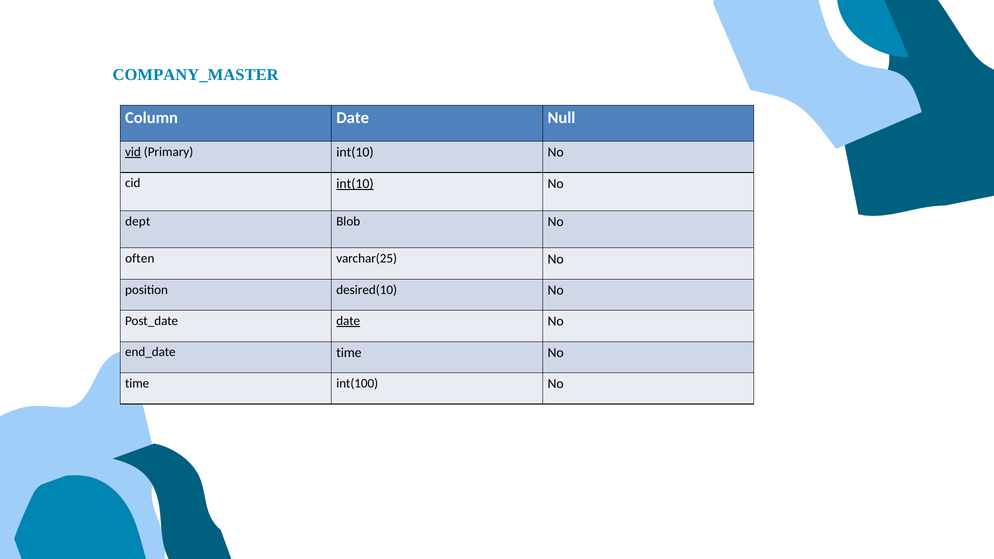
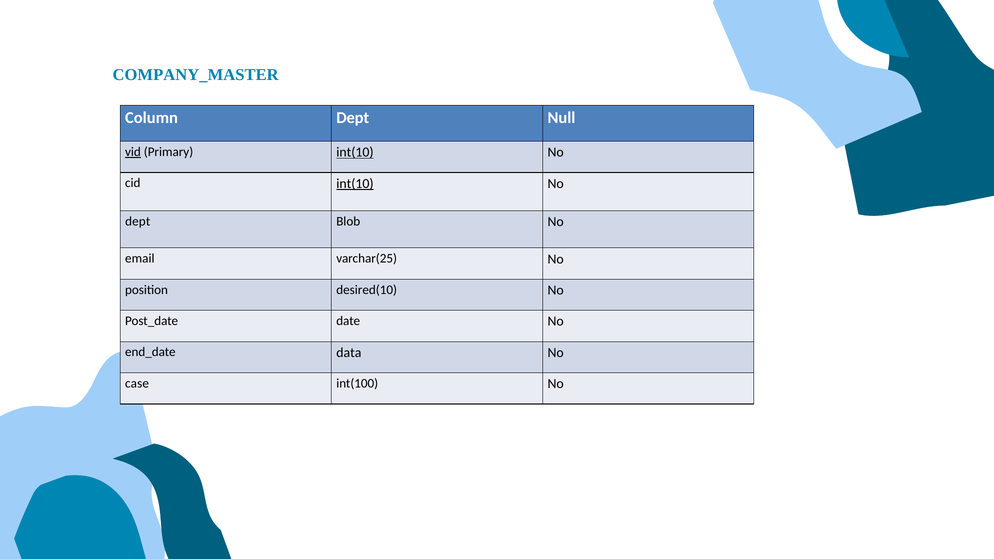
Column Date: Date -> Dept
int(10 at (355, 152) underline: none -> present
often: often -> email
date at (348, 321) underline: present -> none
time at (349, 353): time -> data
time at (137, 383): time -> case
